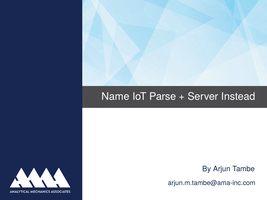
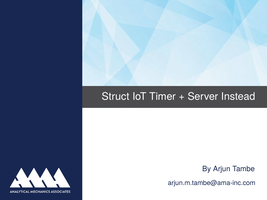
Name: Name -> Struct
Parse: Parse -> Timer
